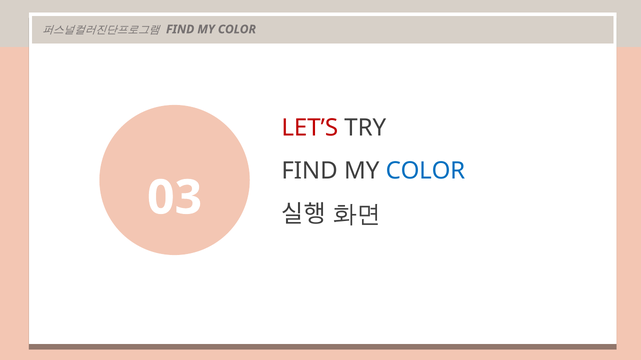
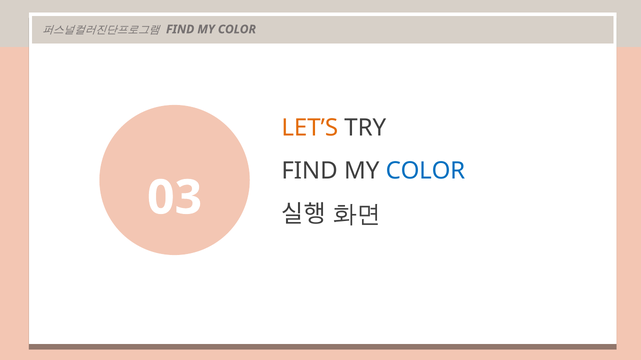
LET’S colour: red -> orange
